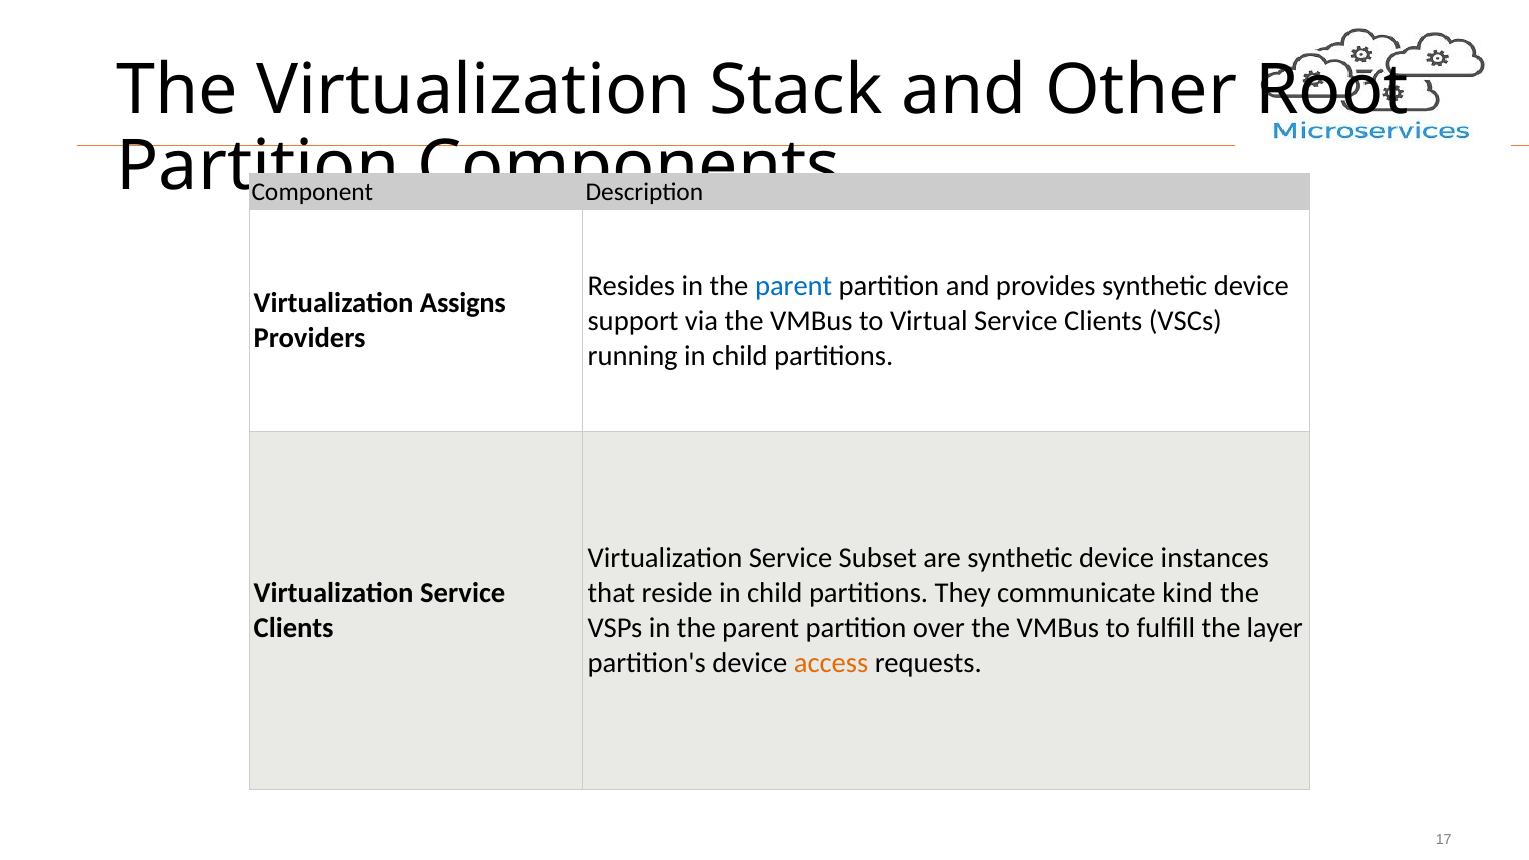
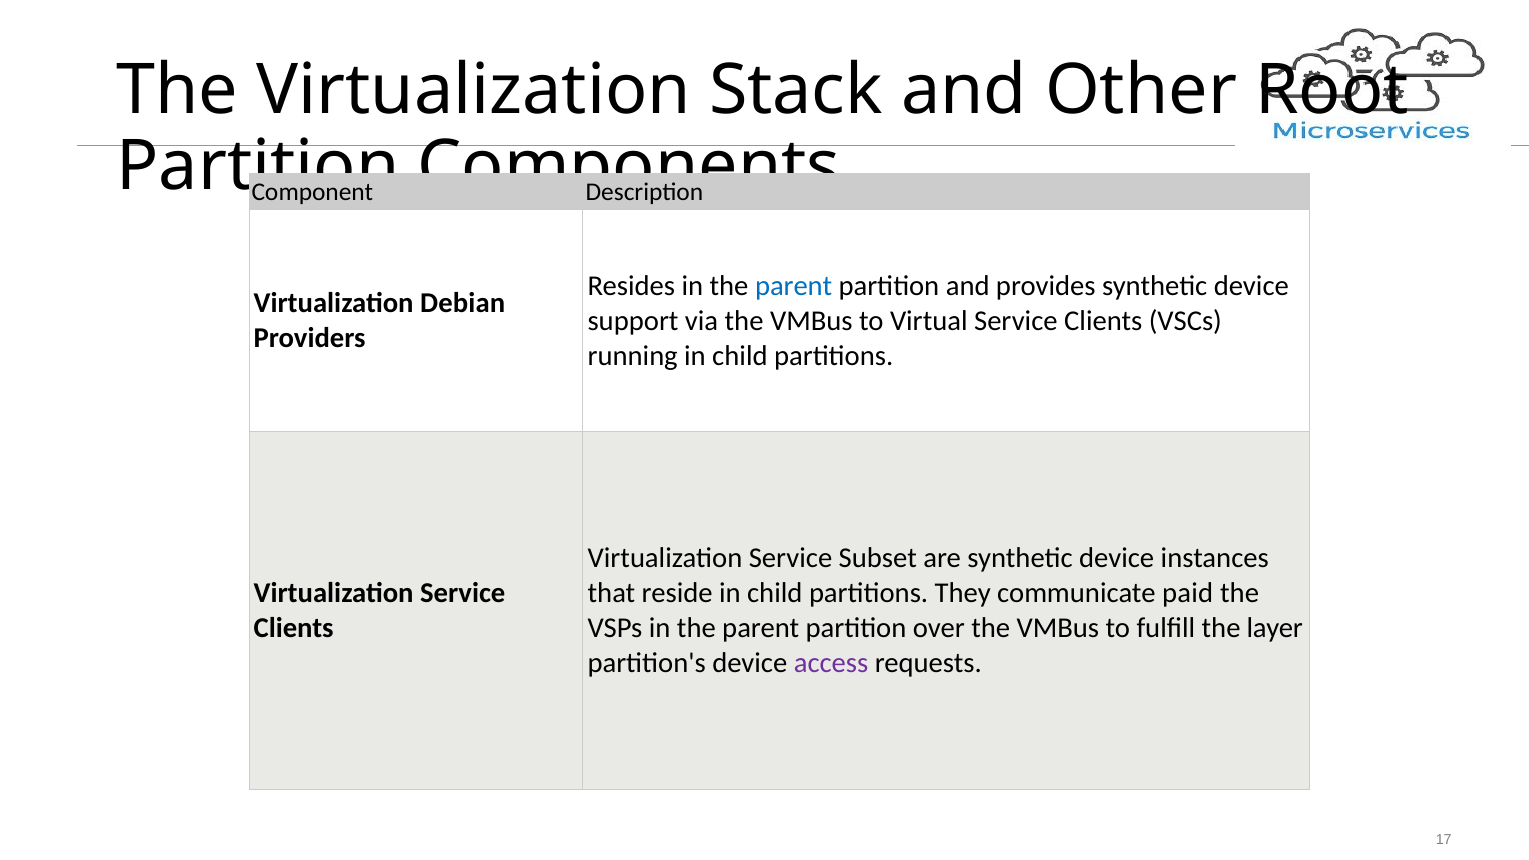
Assigns: Assigns -> Debian
kind: kind -> paid
access colour: orange -> purple
